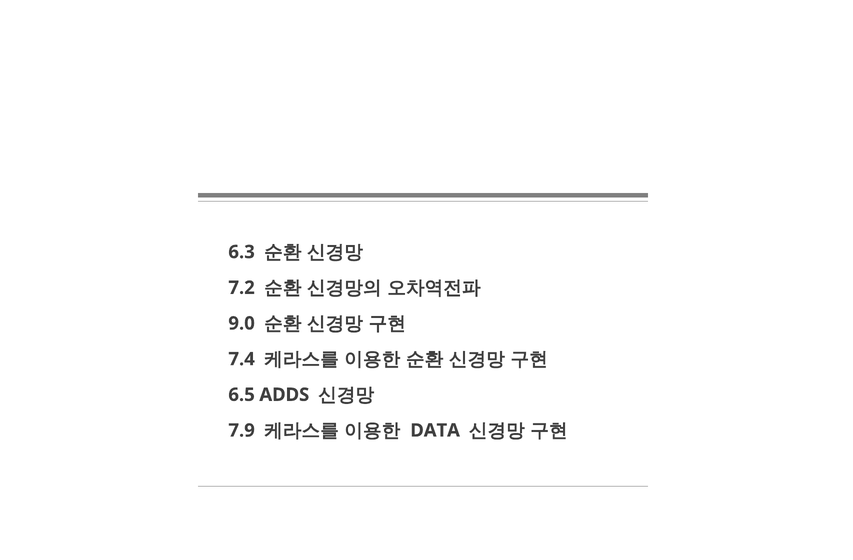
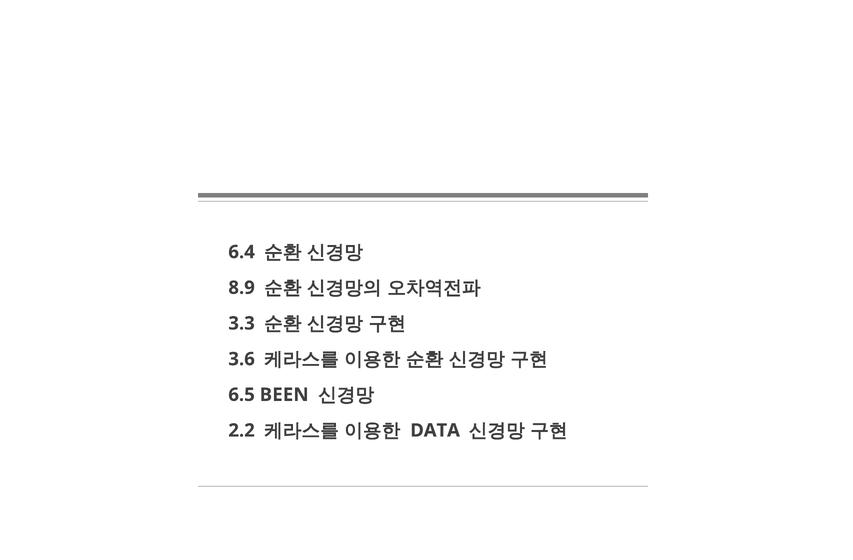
6.3: 6.3 -> 6.4
7.2: 7.2 -> 8.9
9.0: 9.0 -> 3.3
7.4: 7.4 -> 3.6
ADDS: ADDS -> BEEN
7.9: 7.9 -> 2.2
